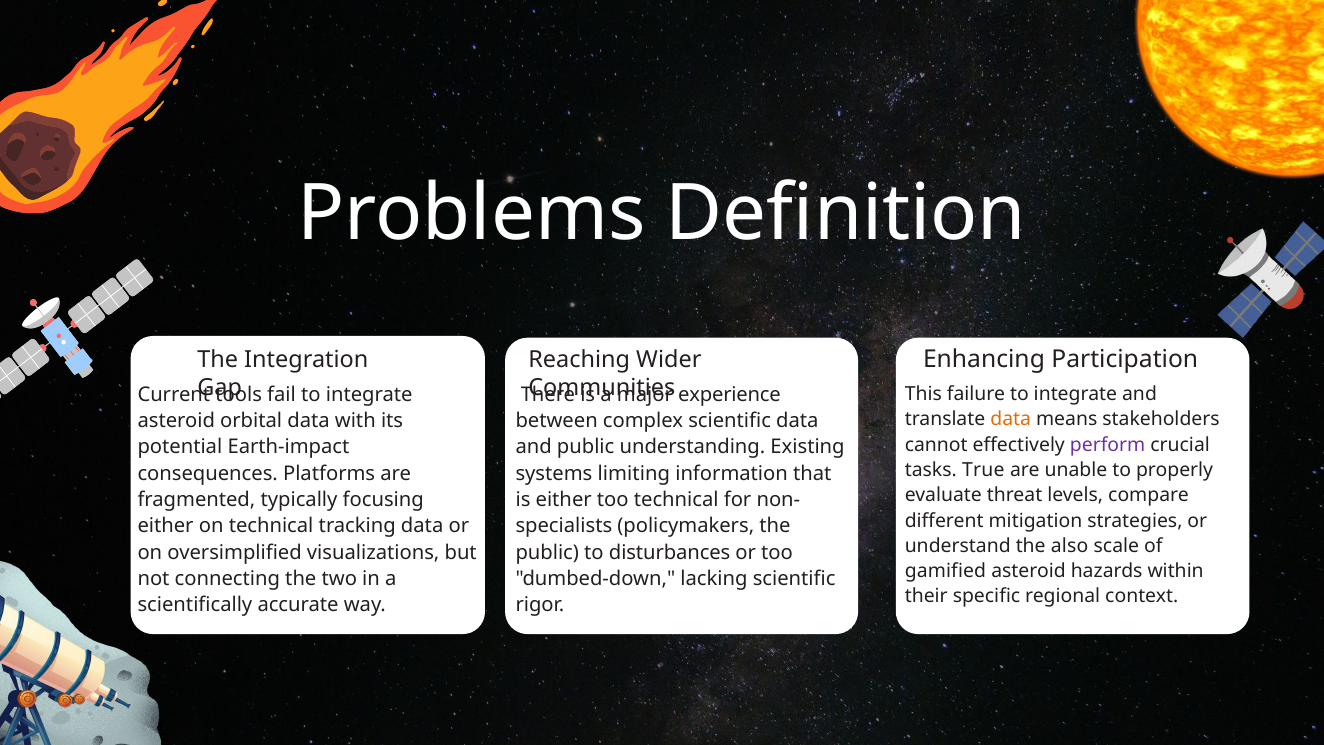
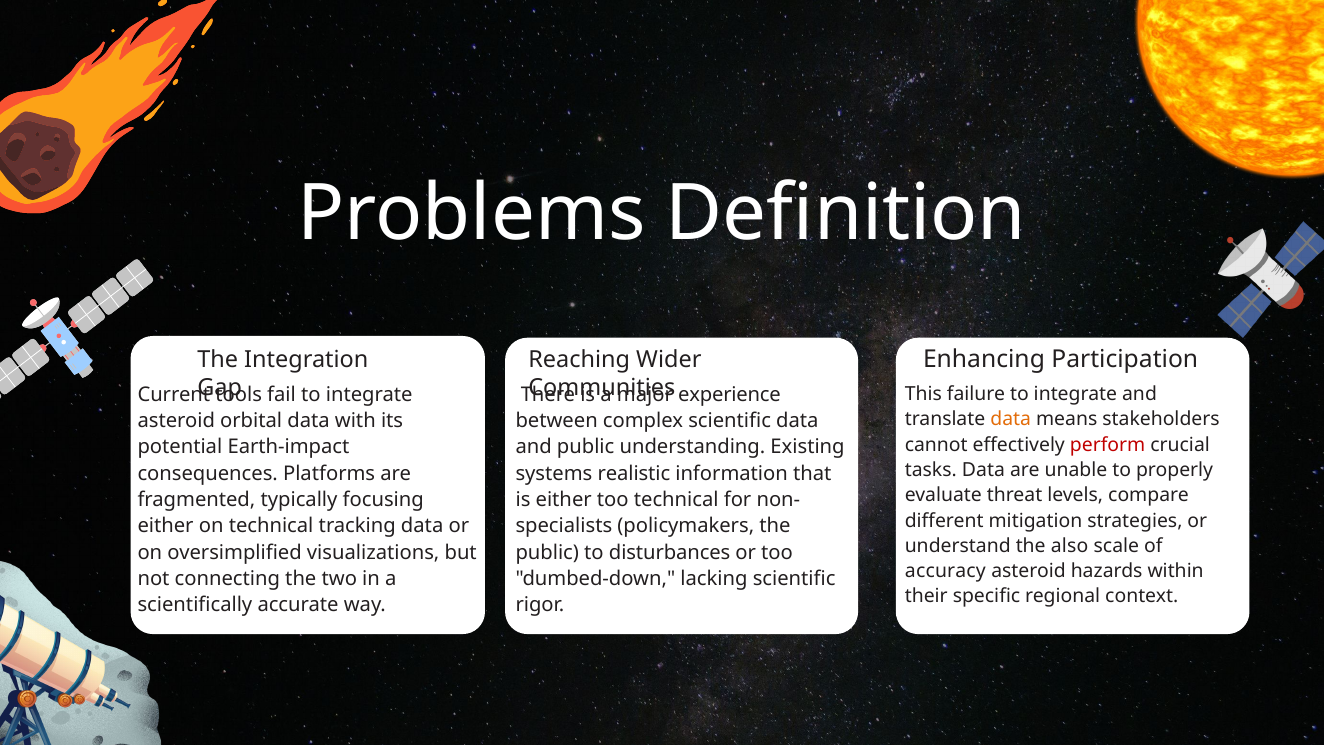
perform colour: purple -> red
tasks True: True -> Data
limiting: limiting -> realistic
gamified: gamified -> accuracy
